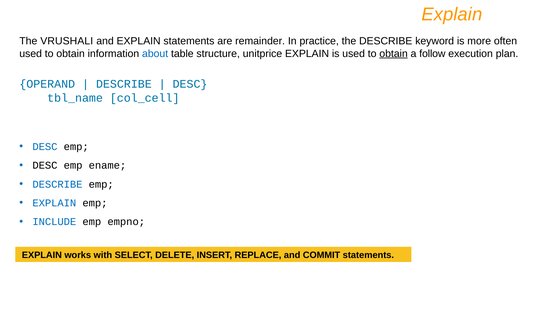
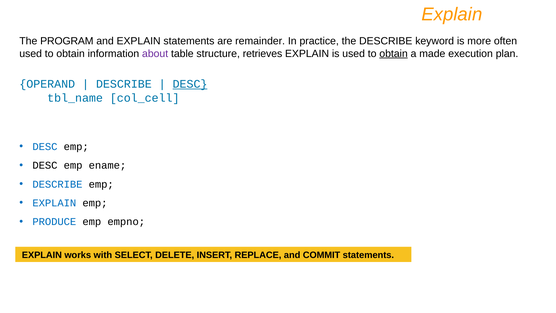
VRUSHALI: VRUSHALI -> PROGRAM
about colour: blue -> purple
unitprice: unitprice -> retrieves
follow: follow -> made
DESC at (190, 84) underline: none -> present
INCLUDE: INCLUDE -> PRODUCE
